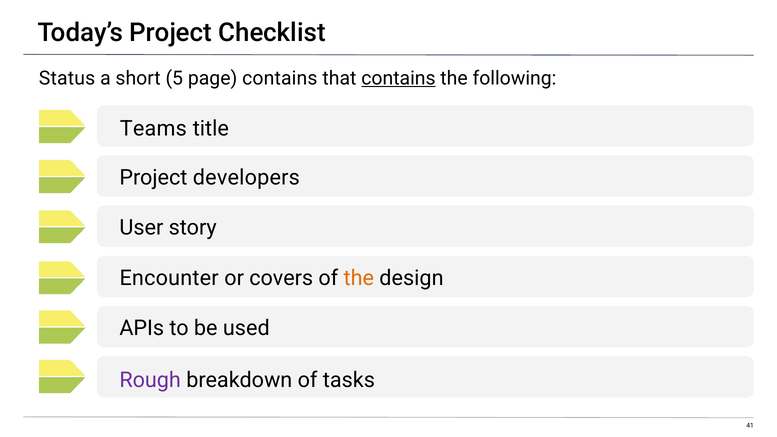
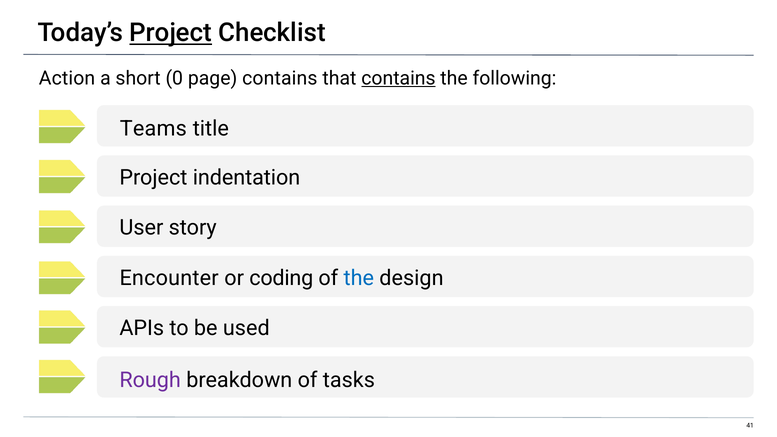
Project at (171, 33) underline: none -> present
Status: Status -> Action
5: 5 -> 0
developers: developers -> indentation
covers: covers -> coding
the at (359, 278) colour: orange -> blue
